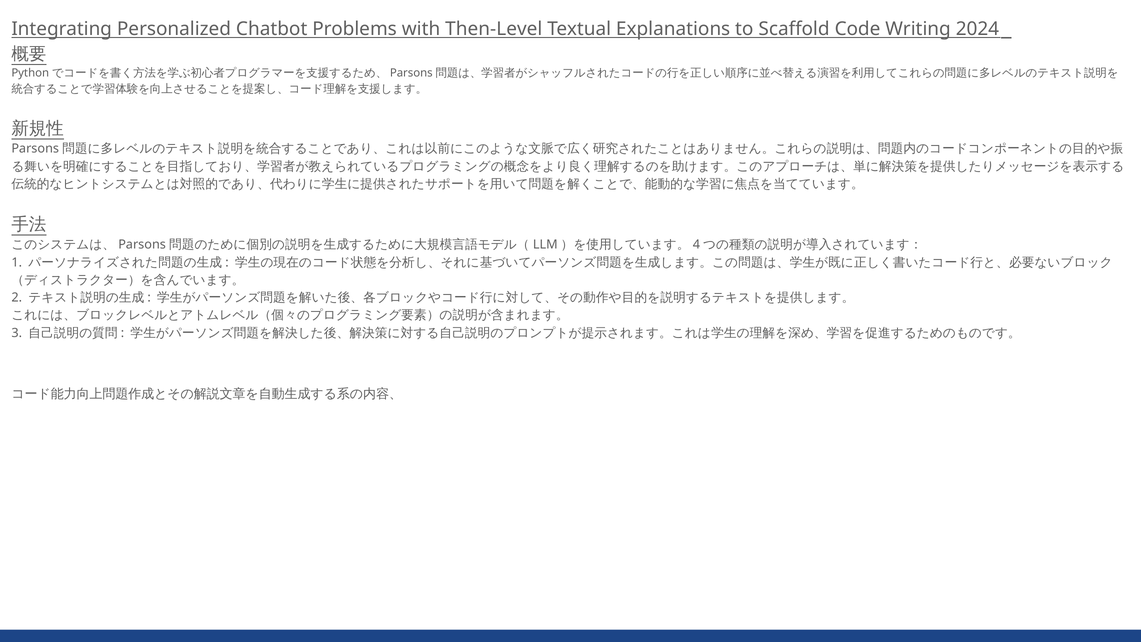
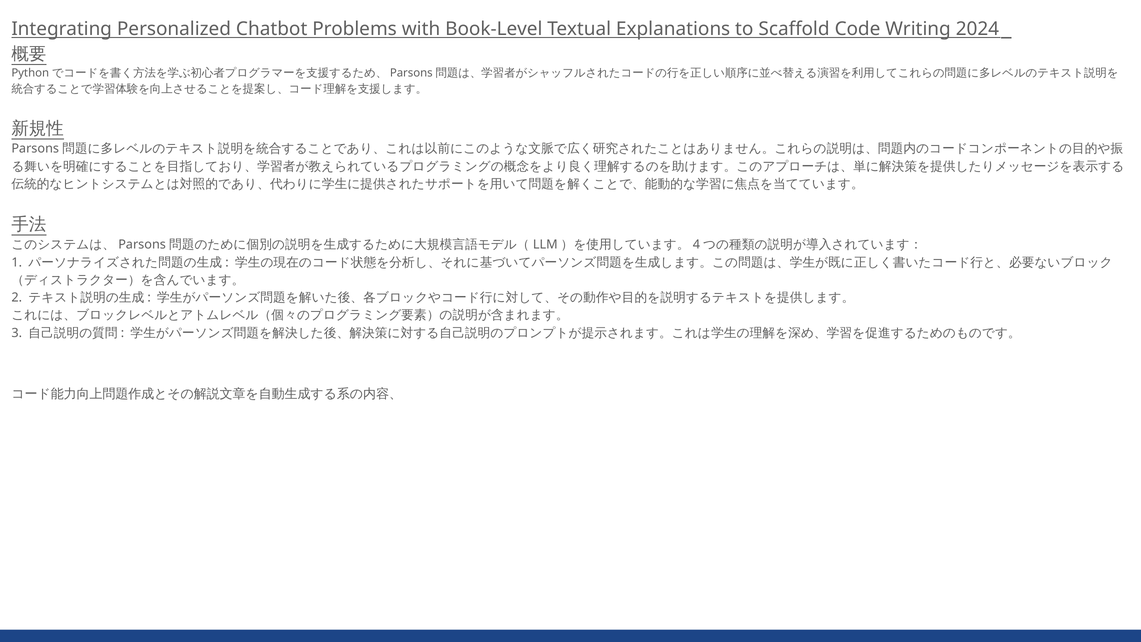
Then-Level: Then-Level -> Book-Level
